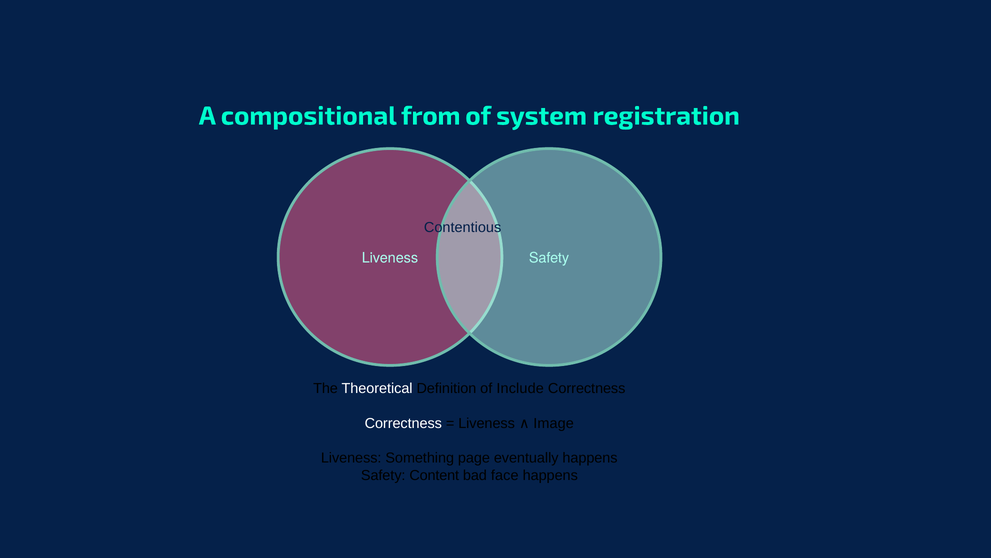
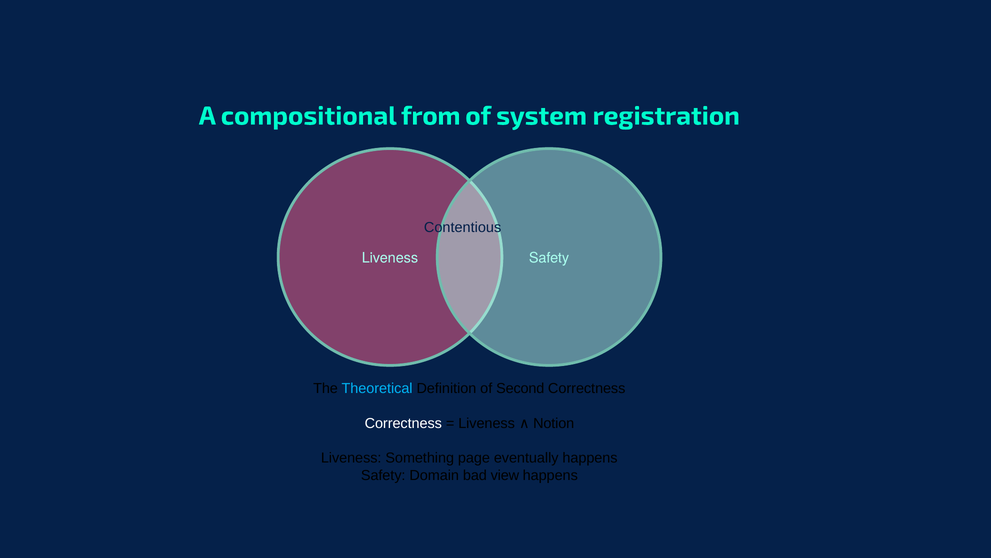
Theoretical colour: white -> light blue
Include: Include -> Second
Image: Image -> Notion
Content: Content -> Domain
face: face -> view
